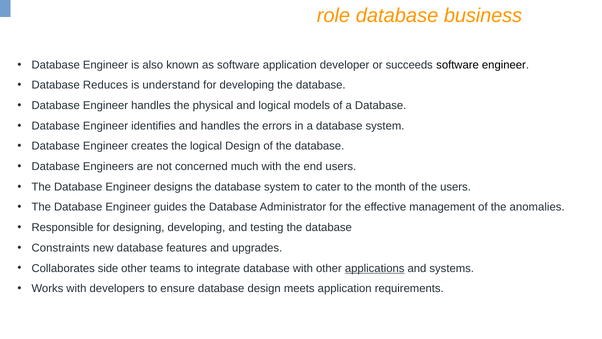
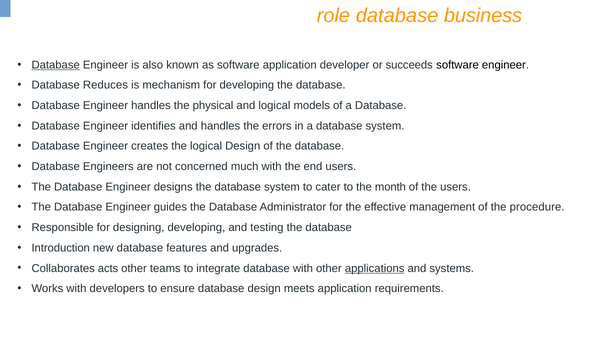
Database at (56, 65) underline: none -> present
understand: understand -> mechanism
anomalies: anomalies -> procedure
Constraints: Constraints -> Introduction
side: side -> acts
